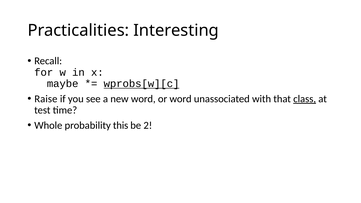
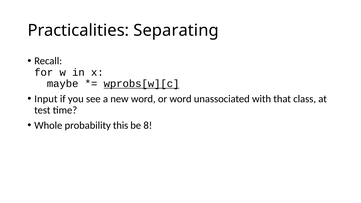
Interesting: Interesting -> Separating
Raise: Raise -> Input
class underline: present -> none
2: 2 -> 8
